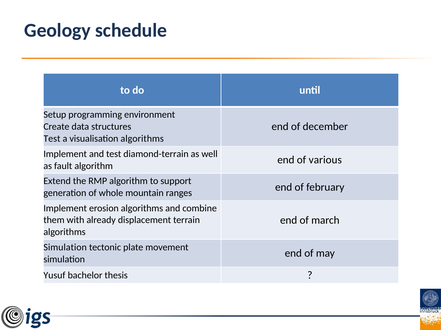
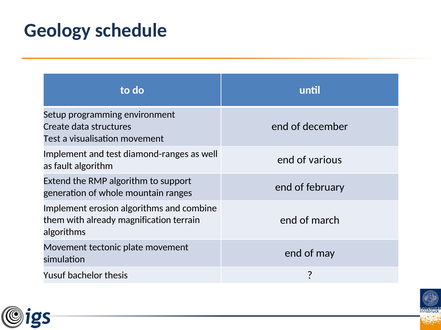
visualisation algorithms: algorithms -> movement
diamond-terrain: diamond-terrain -> diamond-ranges
displacement: displacement -> magnification
Simulation at (65, 248): Simulation -> Movement
